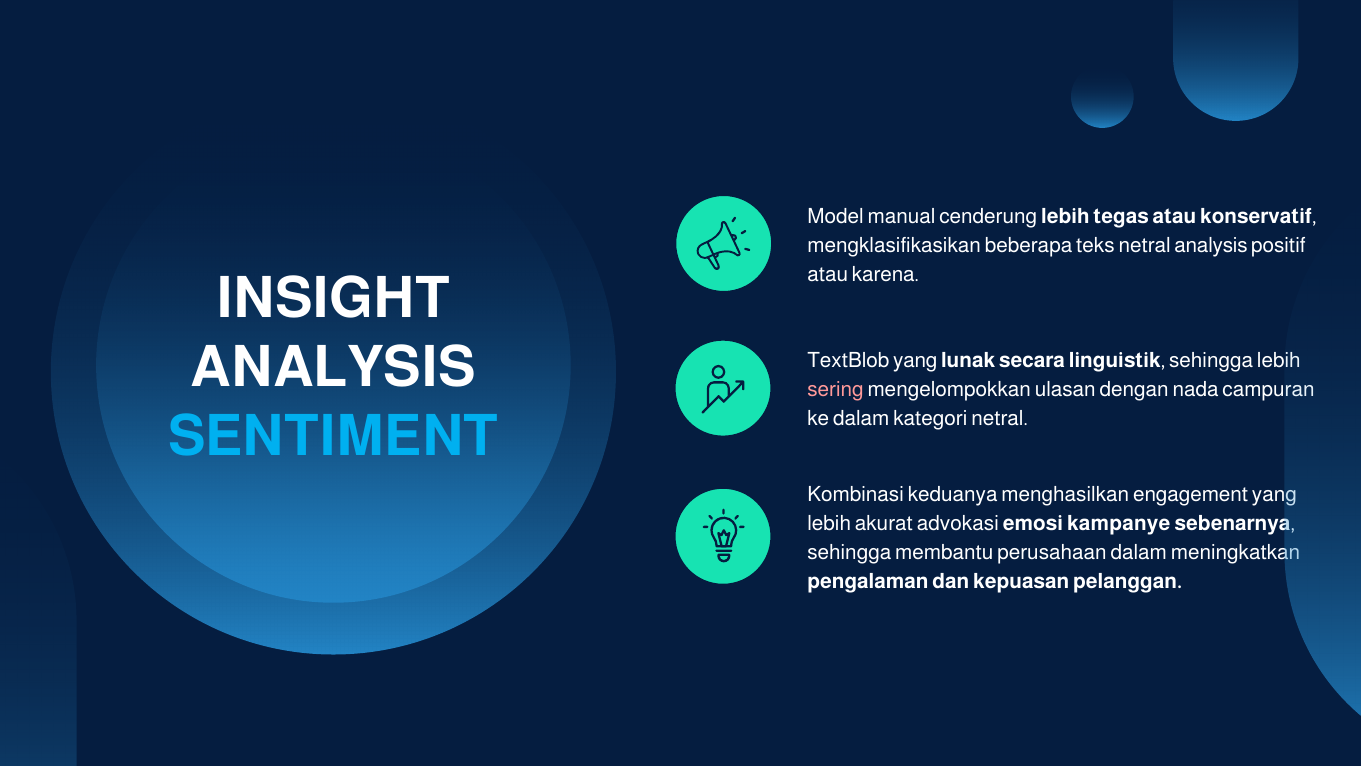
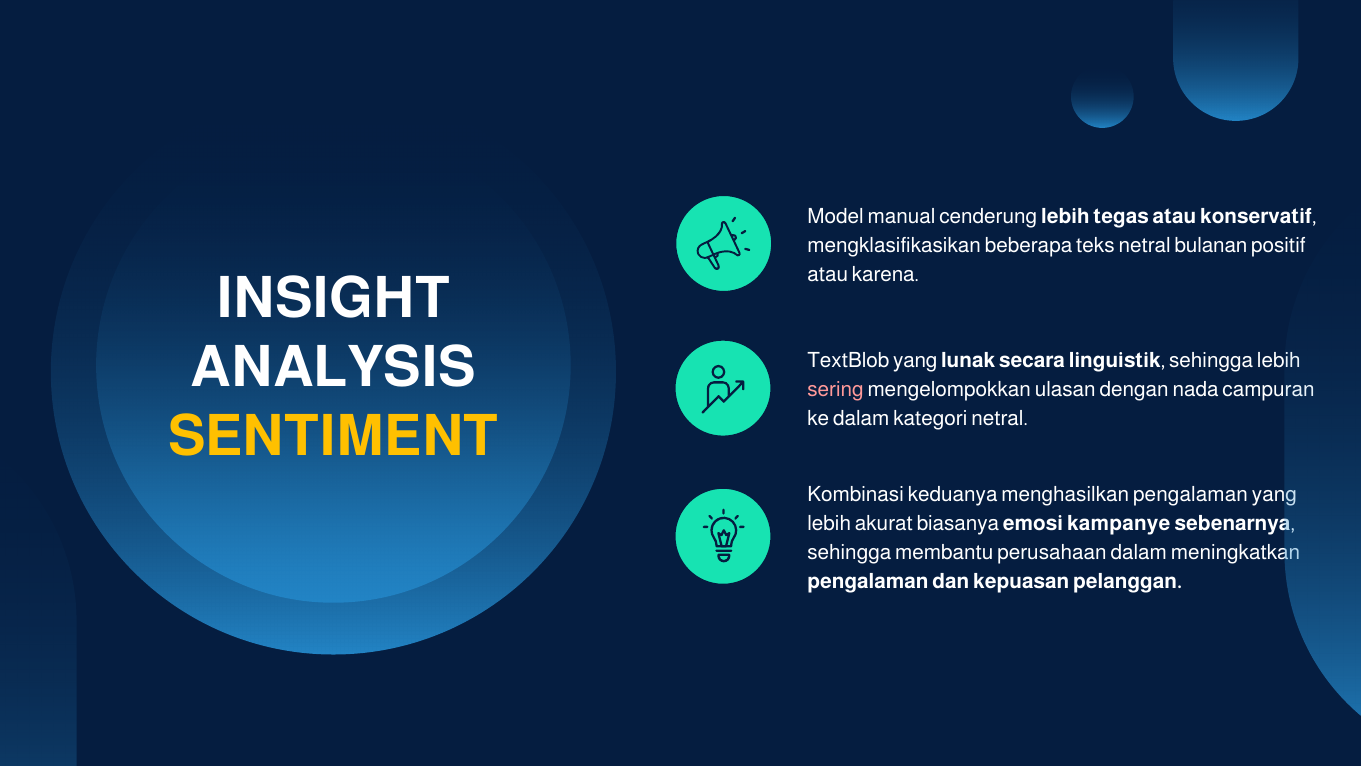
netral analysis: analysis -> bulanan
SENTIMENT colour: light blue -> yellow
menghasilkan engagement: engagement -> pengalaman
advokasi: advokasi -> biasanya
